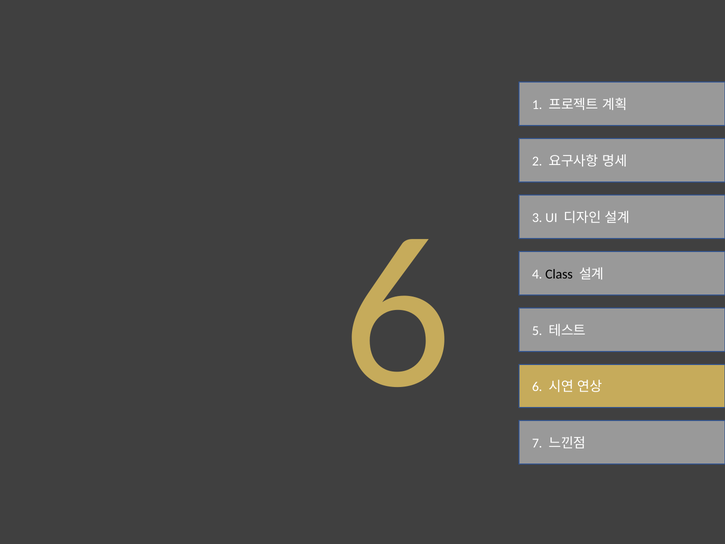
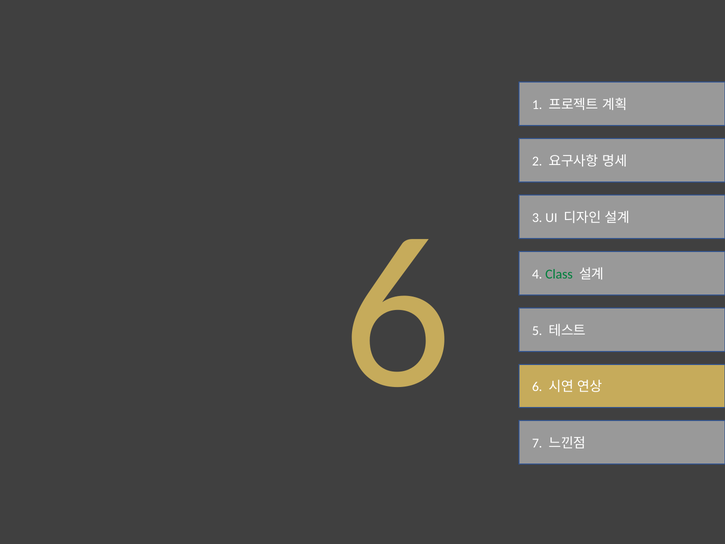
Class colour: black -> green
